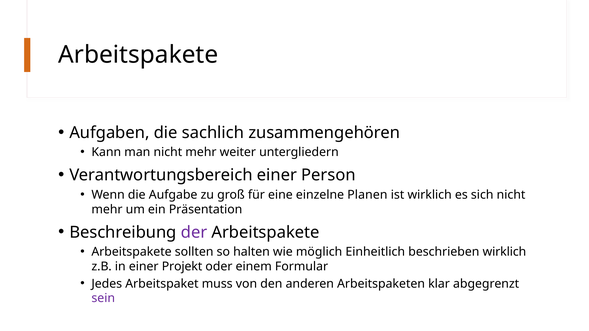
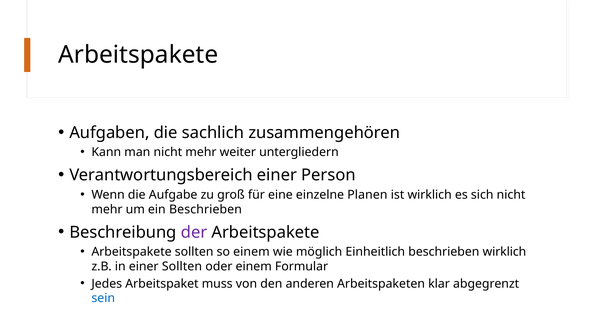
ein Präsentation: Präsentation -> Beschrieben
so halten: halten -> einem
einer Projekt: Projekt -> Sollten
sein colour: purple -> blue
